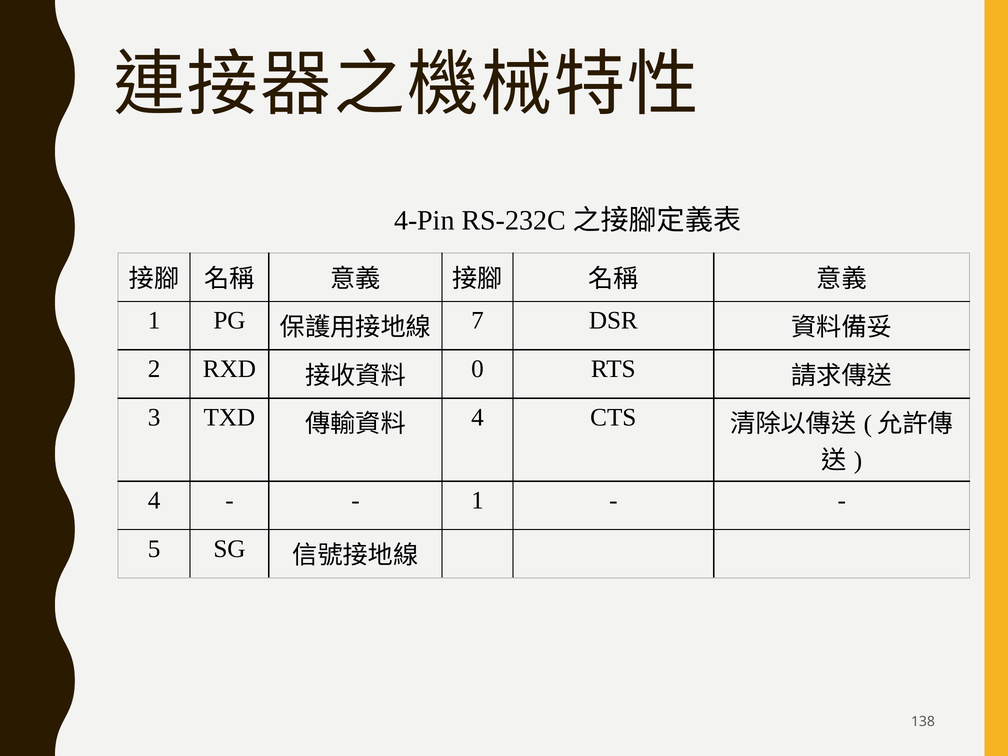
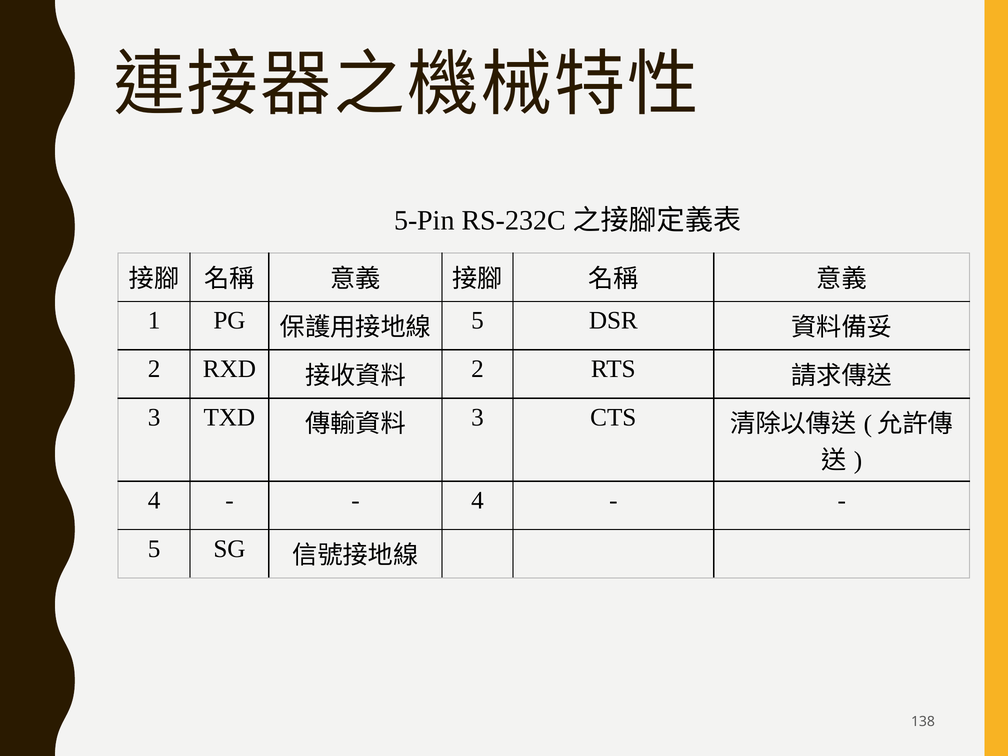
4-Pin: 4-Pin -> 5-Pin
7 at (477, 321): 7 -> 5
0 at (477, 369): 0 -> 2
4 at (477, 417): 4 -> 3
1 at (477, 500): 1 -> 4
